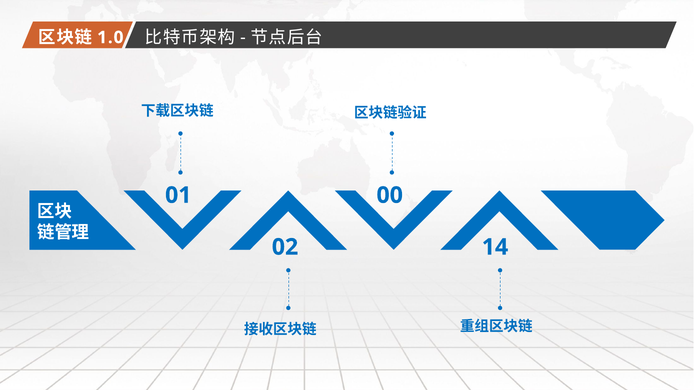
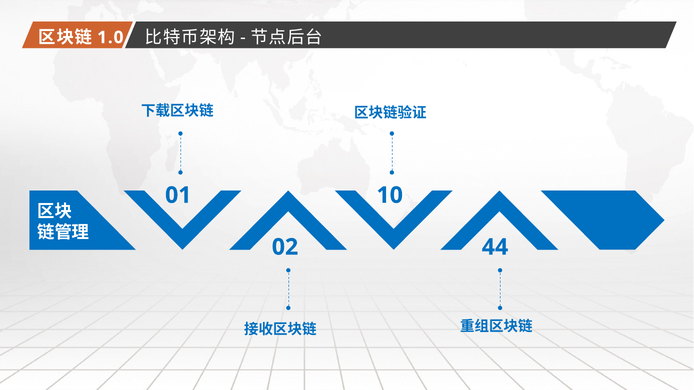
00: 00 -> 10
14: 14 -> 44
